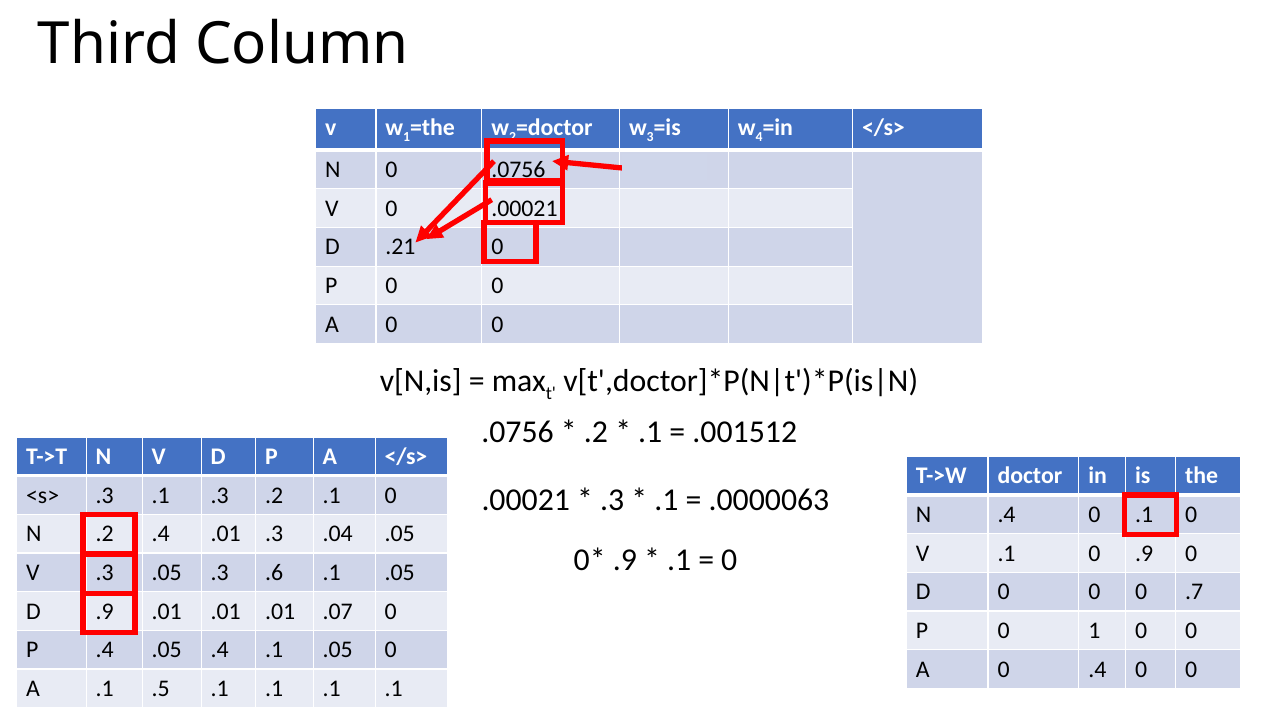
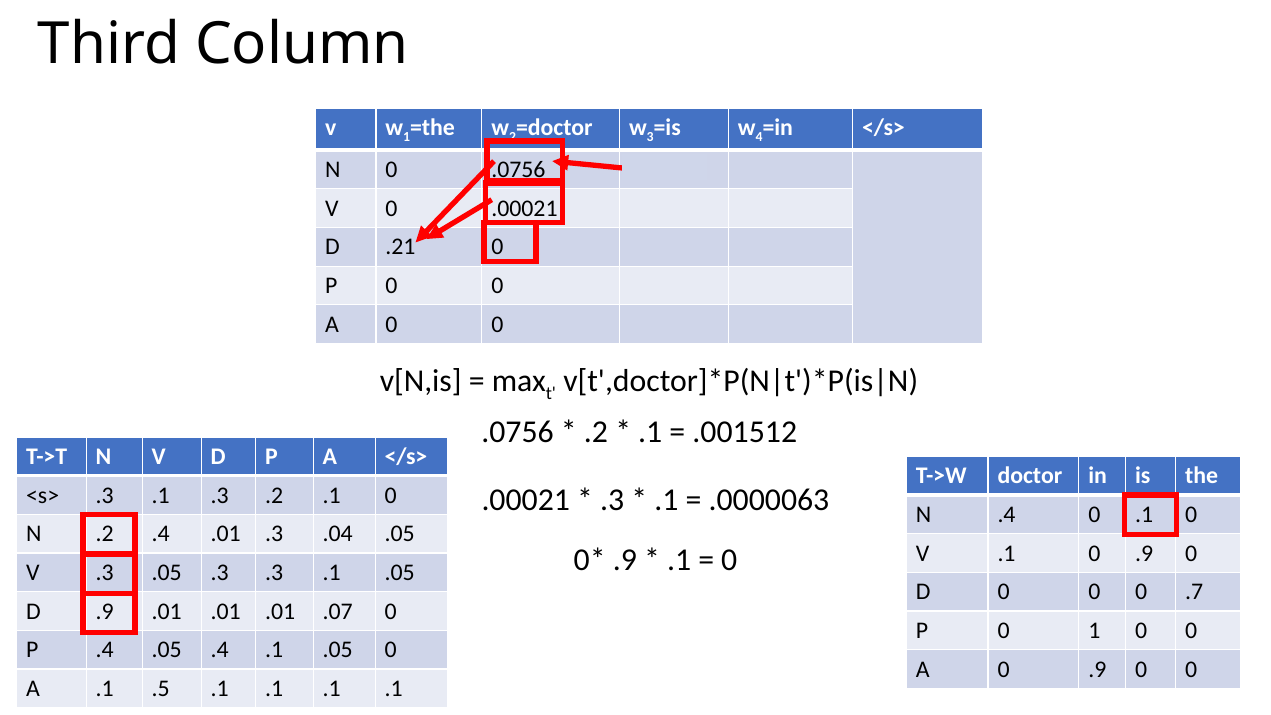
.3 .6: .6 -> .3
A 0 .4: .4 -> .9
